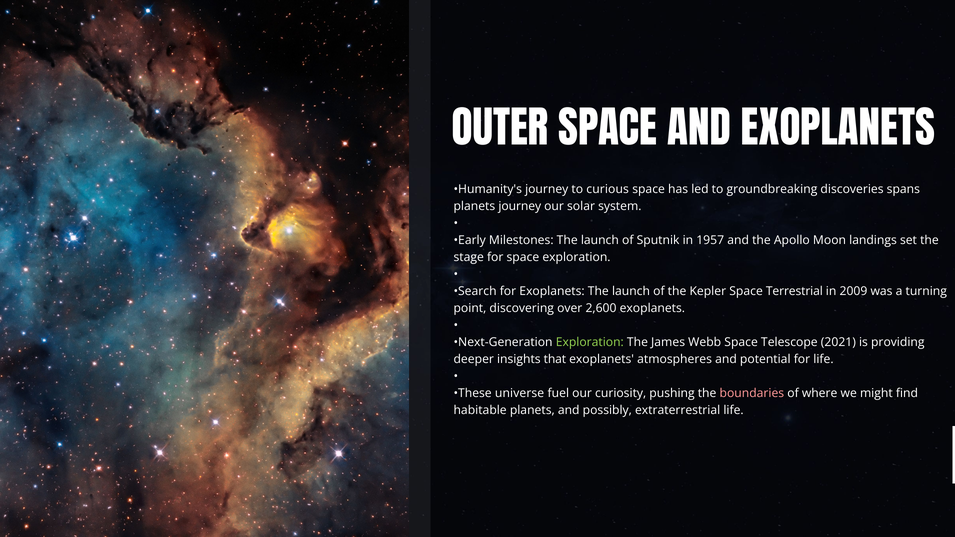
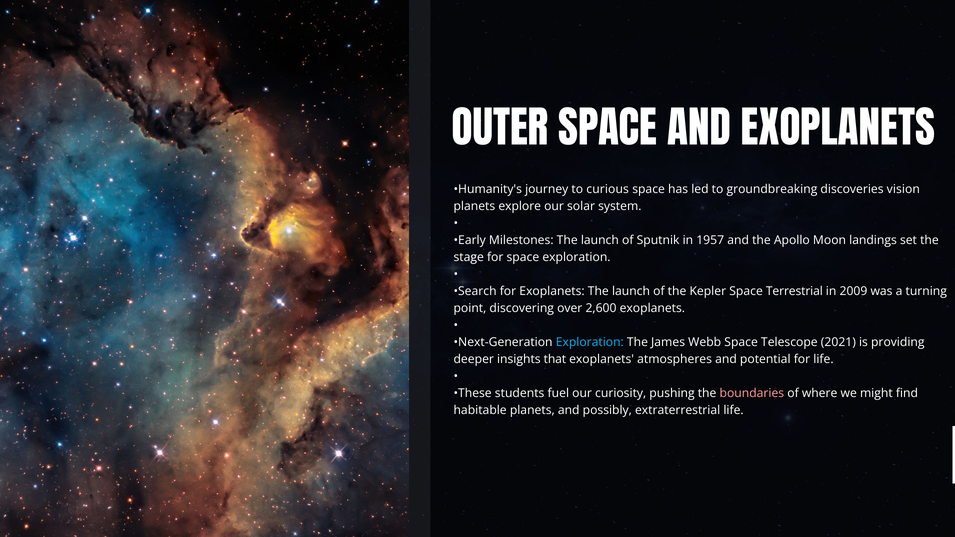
spans: spans -> vision
planets journey: journey -> explore
Exploration at (590, 342) colour: light green -> light blue
universe: universe -> students
